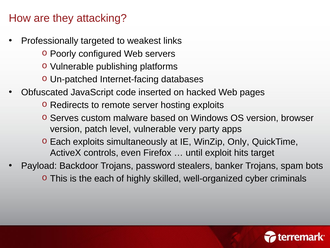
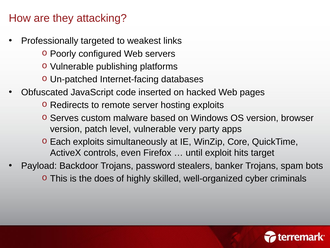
Only: Only -> Core
the each: each -> does
